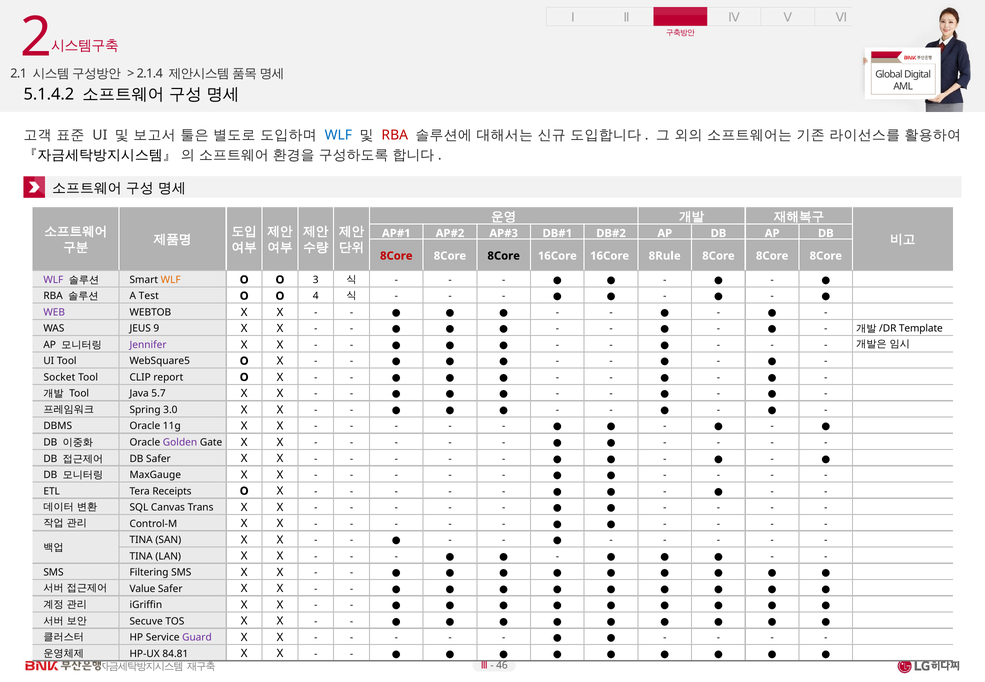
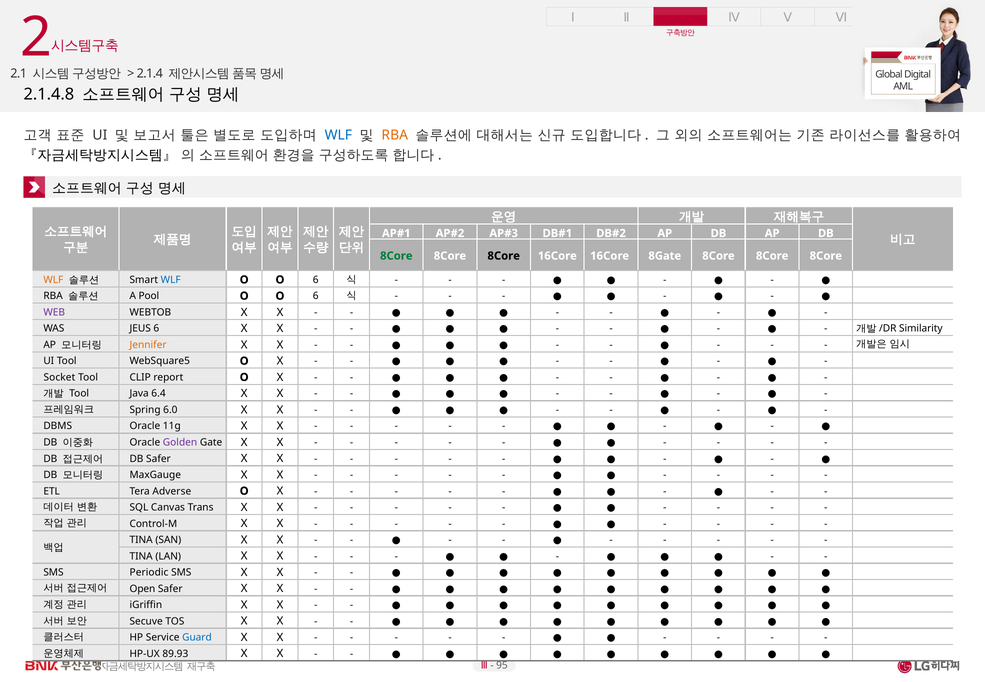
5.1.4.2: 5.1.4.2 -> 2.1.4.8
RBA at (395, 135) colour: red -> orange
8Core at (396, 256) colour: red -> green
8Rule: 8Rule -> 8Gate
WLF at (53, 280) colour: purple -> orange
WLF at (171, 280) colour: orange -> blue
3 at (316, 280): 3 -> 6
Test: Test -> Pool
4 at (316, 296): 4 -> 6
JEUS 9: 9 -> 6
Template: Template -> Similarity
Jennifer colour: purple -> orange
5.7: 5.7 -> 6.4
3.0: 3.0 -> 6.0
Receipts: Receipts -> Adverse
Filtering: Filtering -> Periodic
Value: Value -> Open
Guard colour: purple -> blue
84.81: 84.81 -> 89.93
46: 46 -> 95
